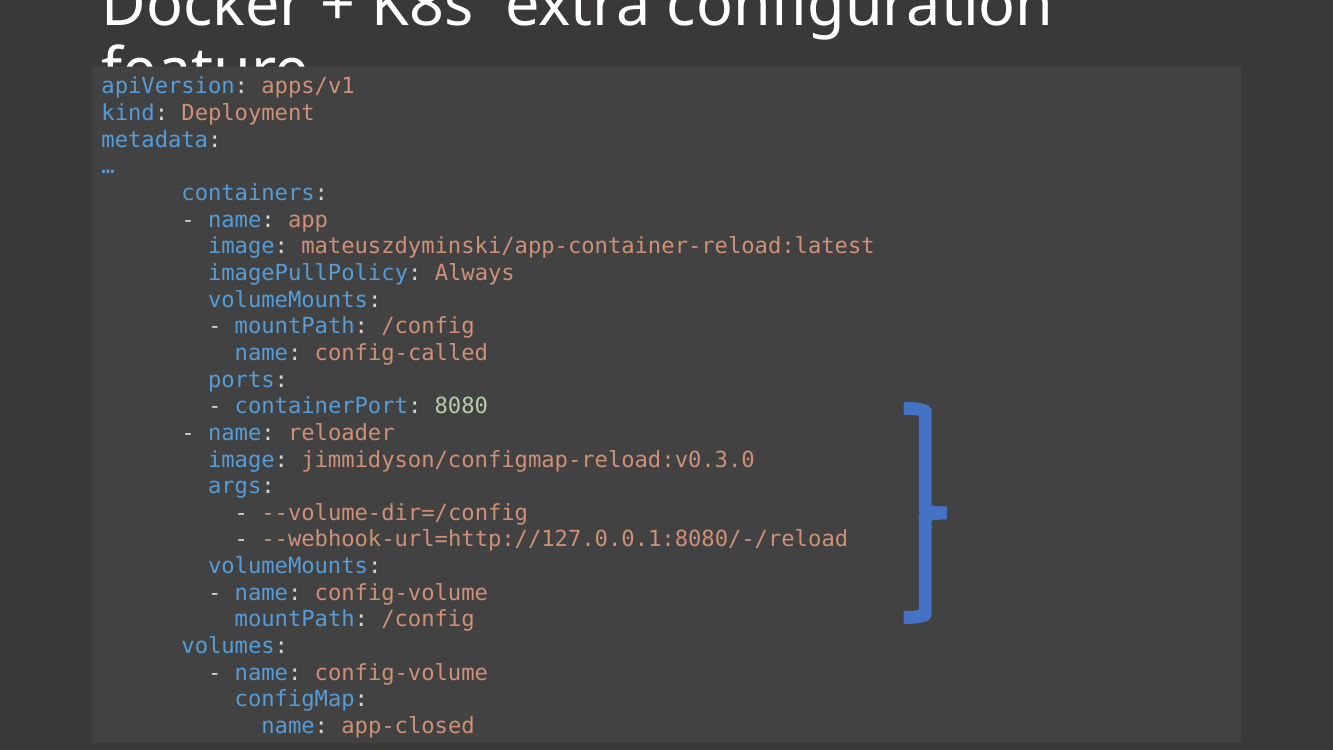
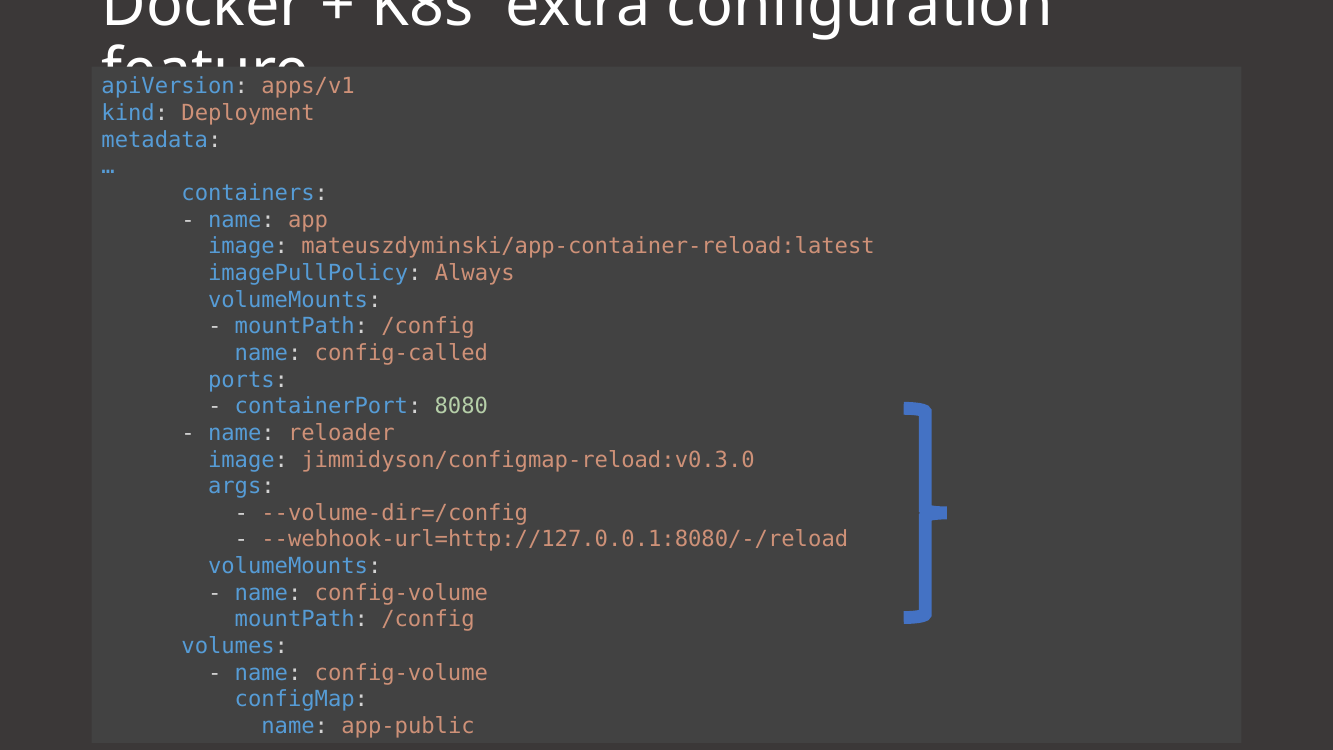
app-closed: app-closed -> app-public
